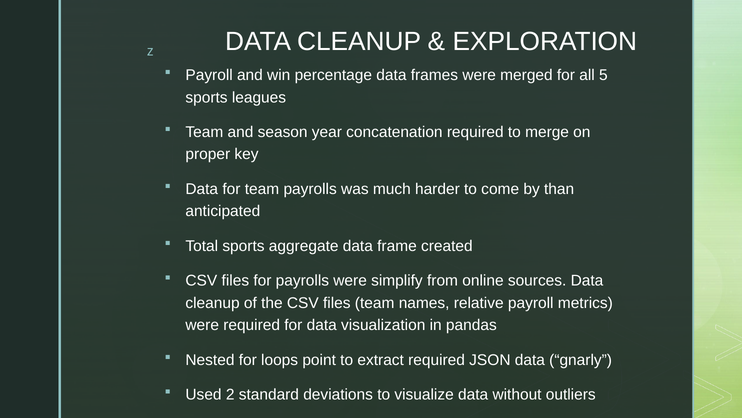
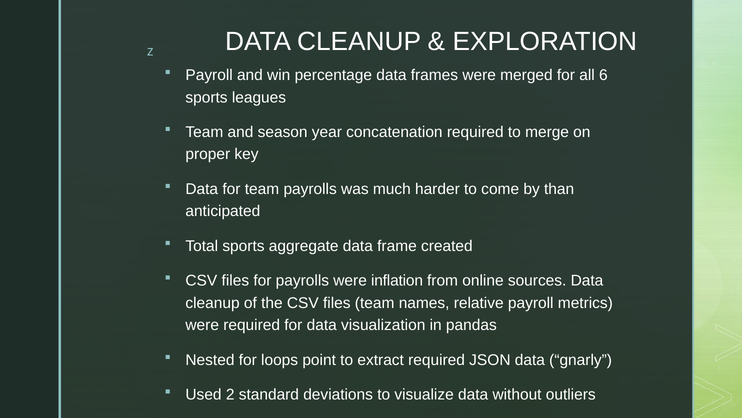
5: 5 -> 6
simplify: simplify -> inflation
